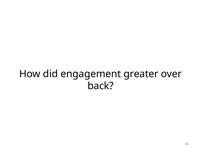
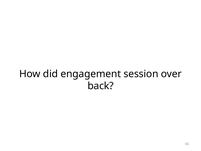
greater: greater -> session
